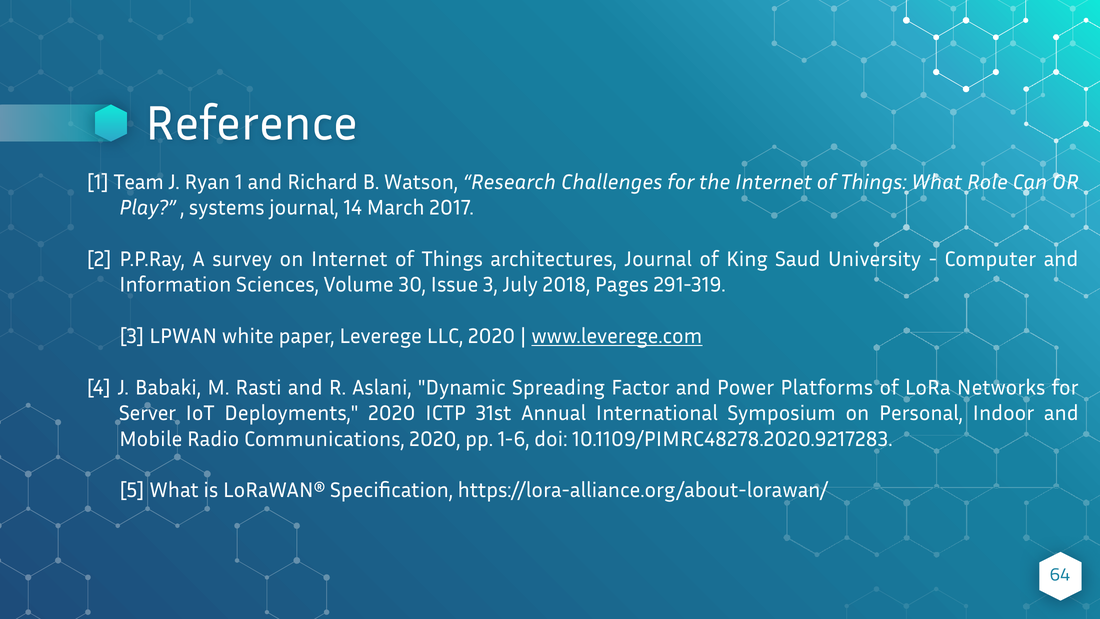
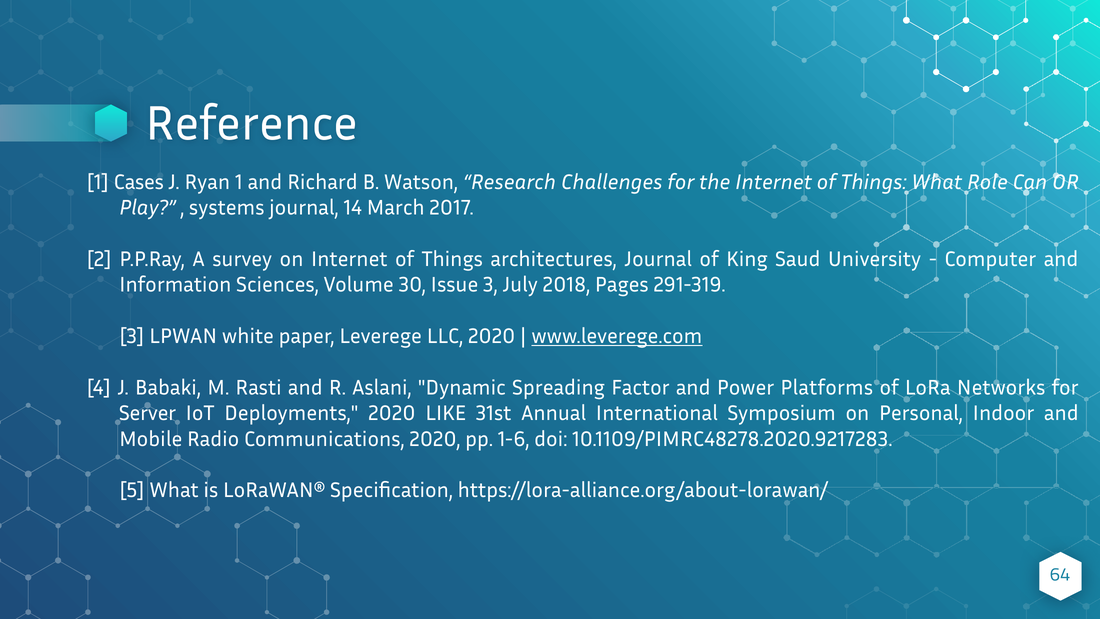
Team: Team -> Cases
ICTP: ICTP -> LIKE
